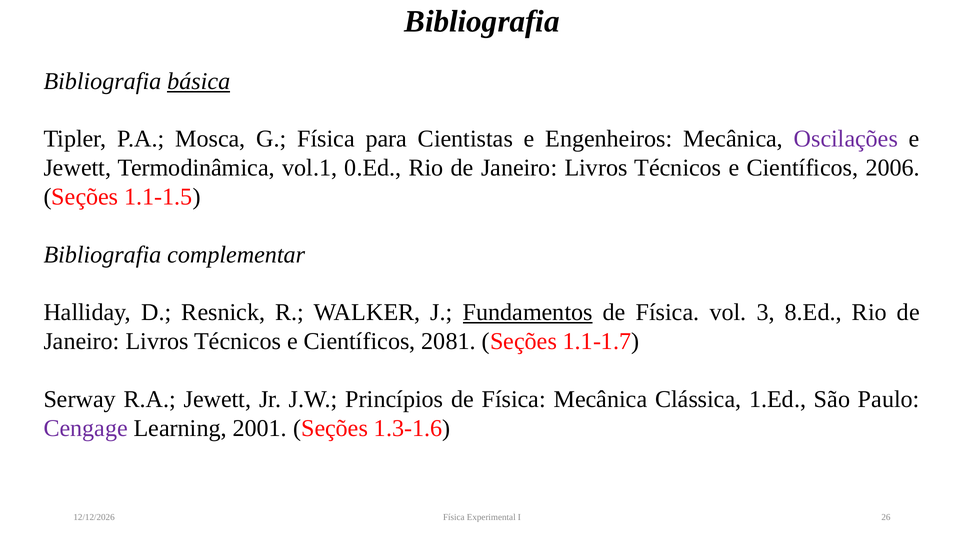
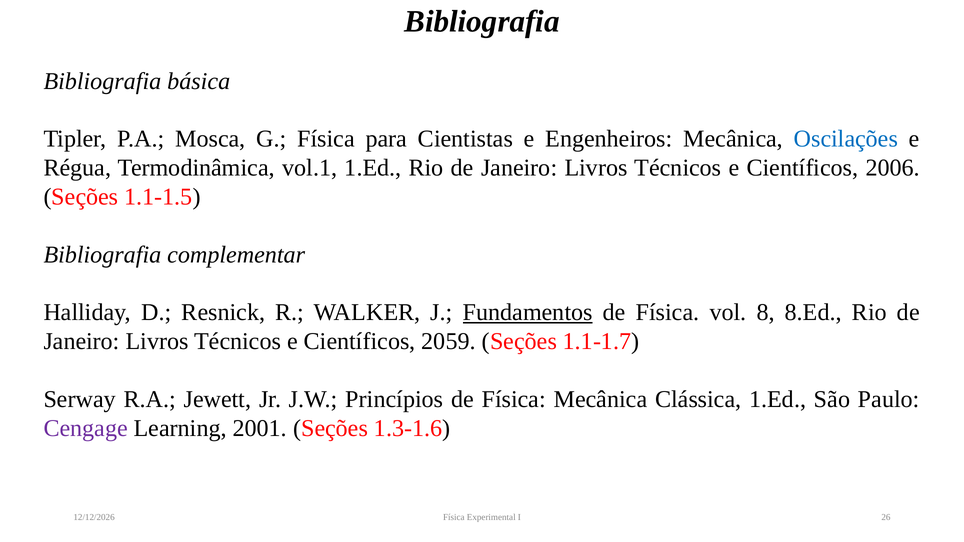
básica underline: present -> none
Oscilações colour: purple -> blue
Jewett at (77, 168): Jewett -> Régua
vol.1 0.Ed: 0.Ed -> 1.Ed
3: 3 -> 8
2081: 2081 -> 2059
